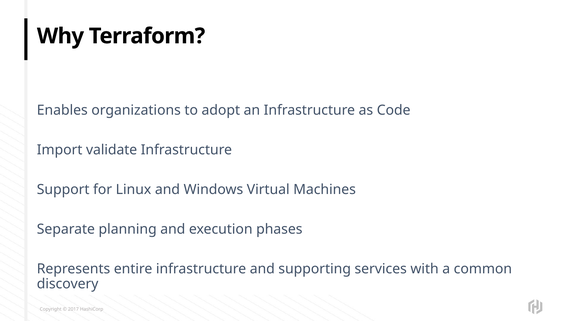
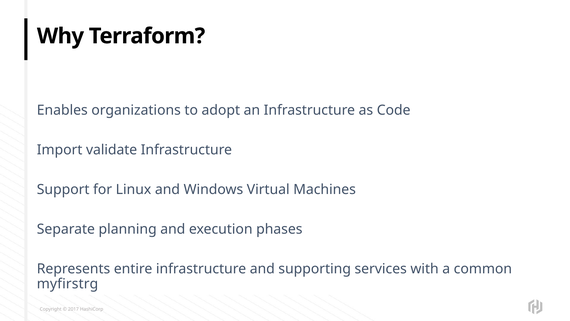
discovery: discovery -> myfirstrg
